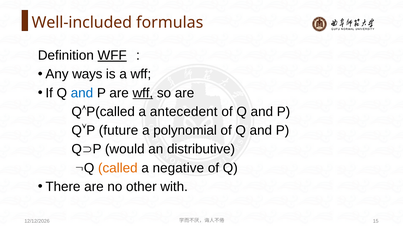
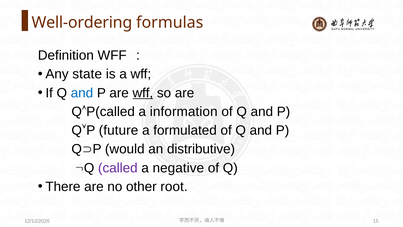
Well-included: Well-included -> Well-ordering
WFF at (112, 55) underline: present -> none
ways: ways -> state
antecedent: antecedent -> information
polynomial: polynomial -> formulated
called colour: orange -> purple
with: with -> root
